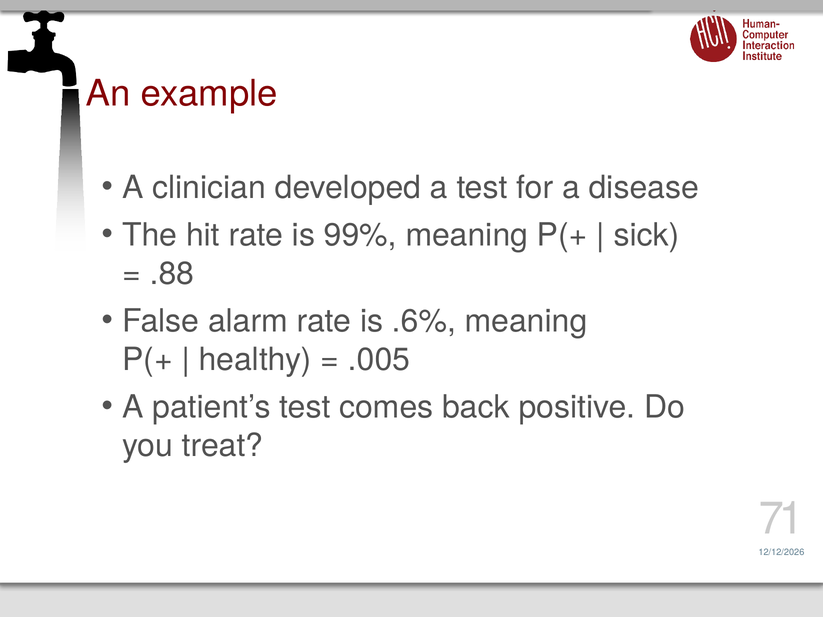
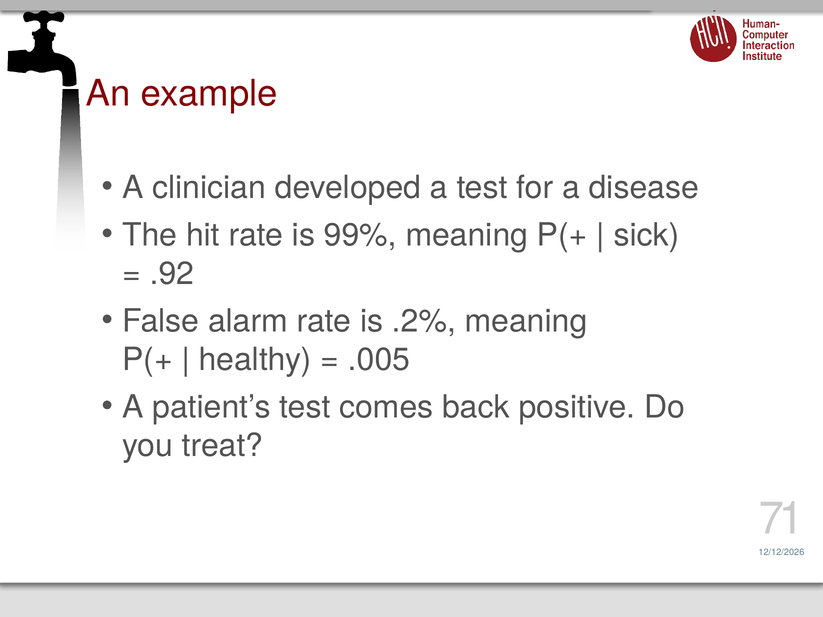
.88: .88 -> .92
.6%: .6% -> .2%
